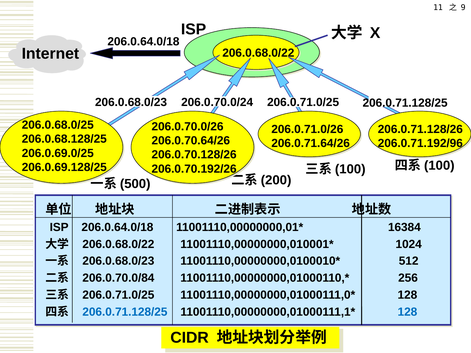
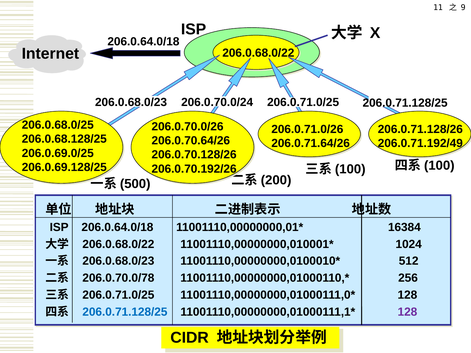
206.0.71.192/96: 206.0.71.192/96 -> 206.0.71.192/49
206.0.70.0/84: 206.0.70.0/84 -> 206.0.70.0/78
128 at (407, 312) colour: blue -> purple
